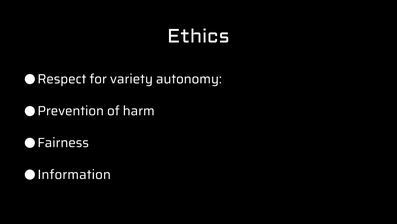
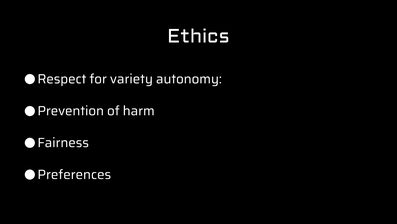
Information: Information -> Preferences
